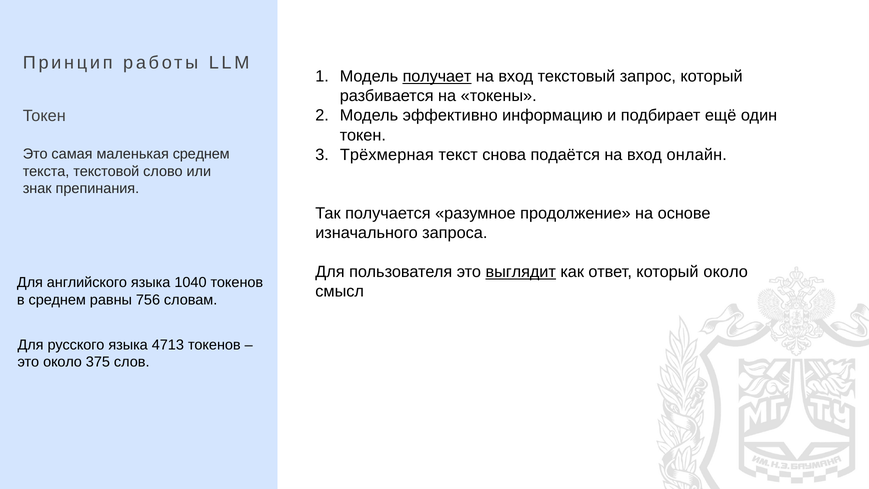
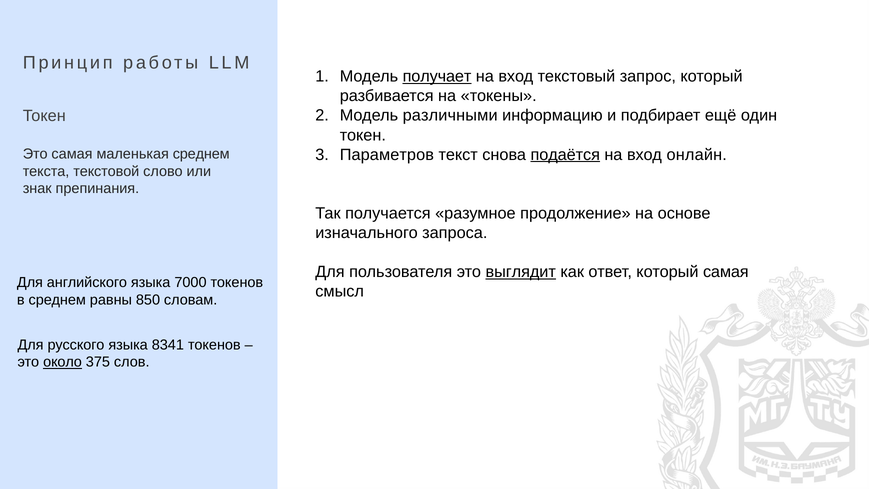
эффективно: эффективно -> различными
Трёхмерная: Трёхмерная -> Параметров
подаётся underline: none -> present
который около: около -> самая
1040: 1040 -> 7000
756: 756 -> 850
4713: 4713 -> 8341
около at (63, 362) underline: none -> present
